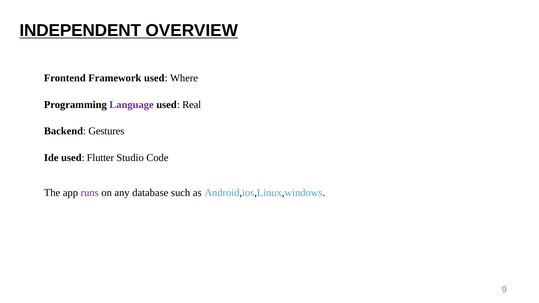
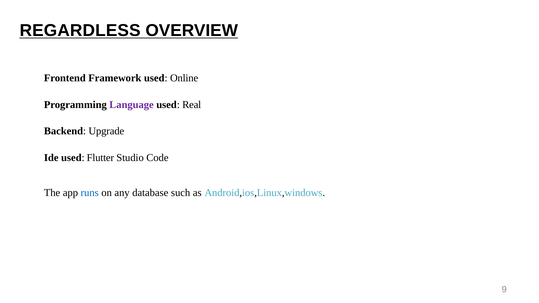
INDEPENDENT: INDEPENDENT -> REGARDLESS
Where: Where -> Online
Gestures: Gestures -> Upgrade
runs colour: purple -> blue
